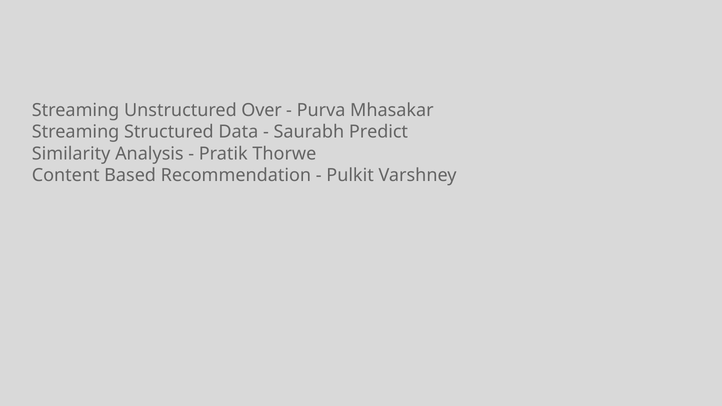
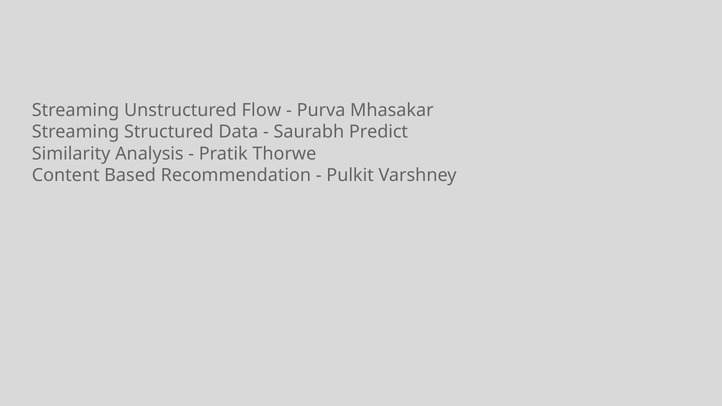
Over: Over -> Flow
